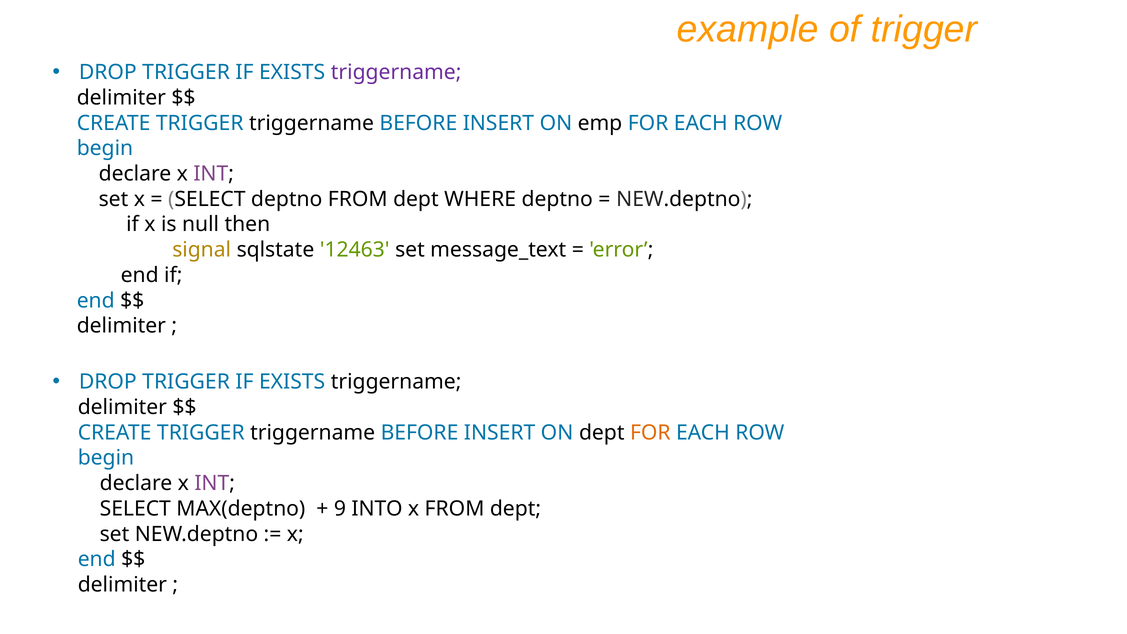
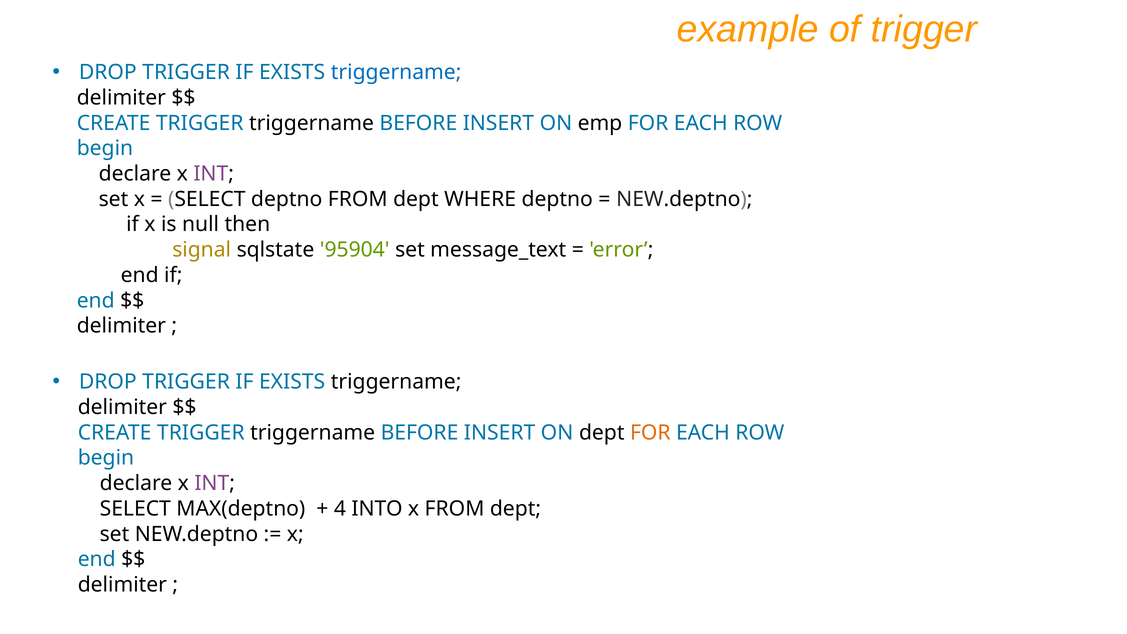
triggername at (396, 72) colour: purple -> blue
12463: 12463 -> 95904
9: 9 -> 4
